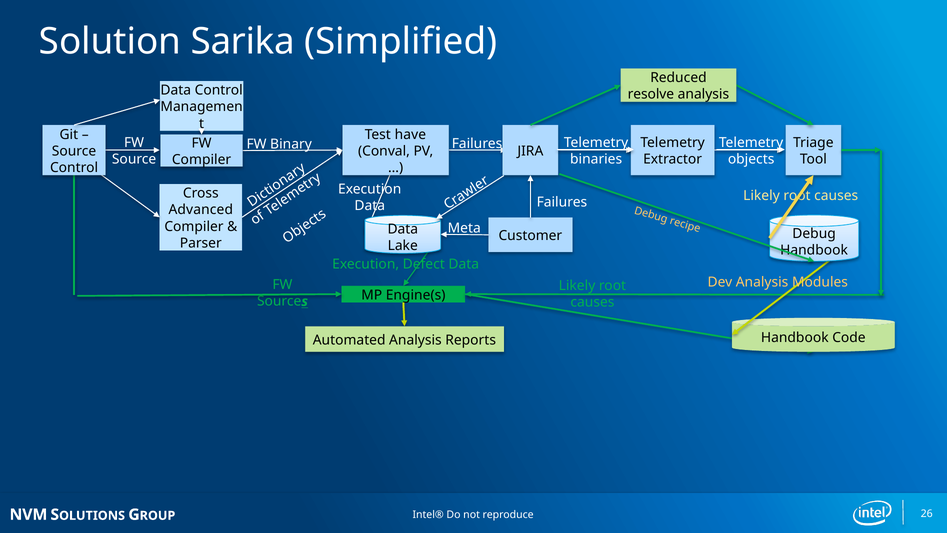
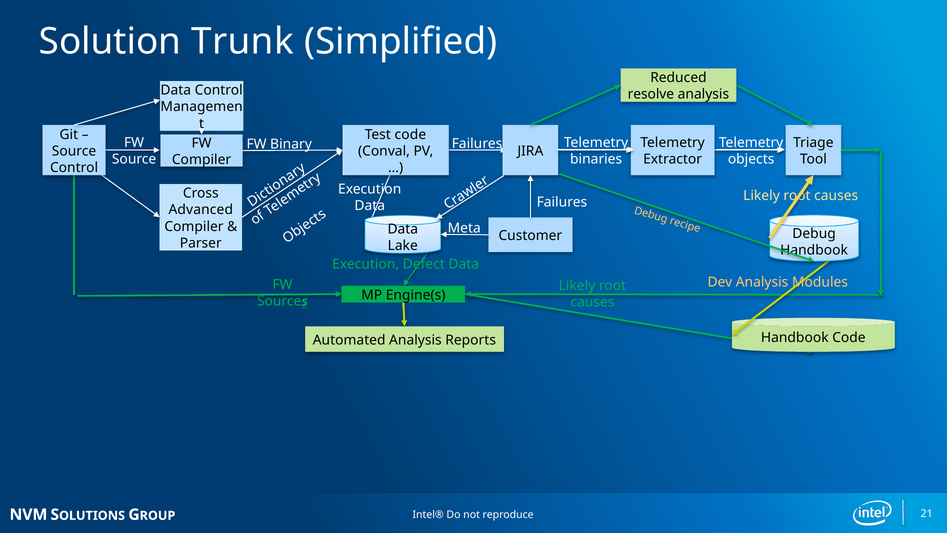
Sarika: Sarika -> Trunk
Test have: have -> code
26: 26 -> 21
